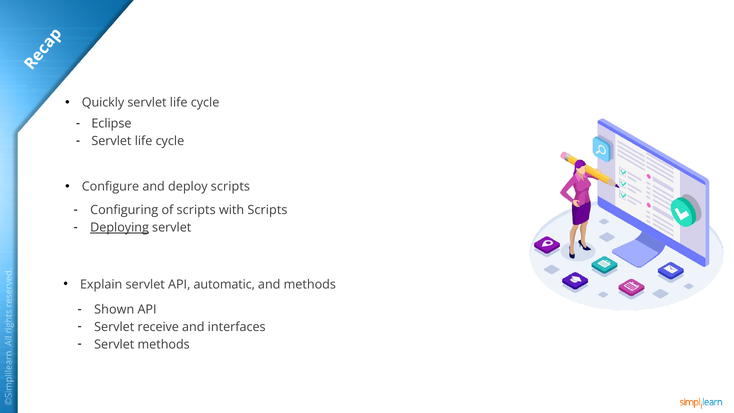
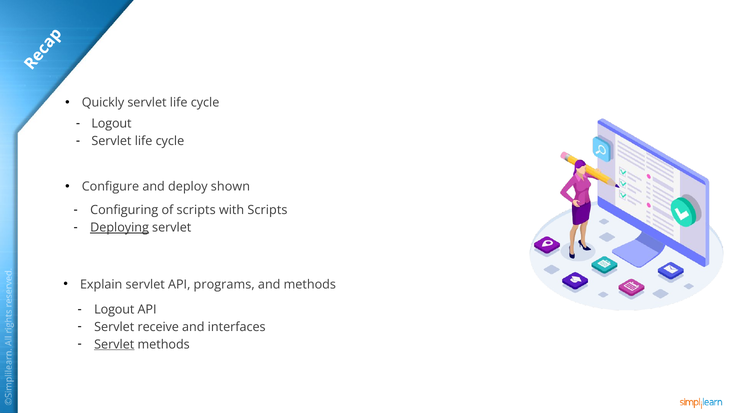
Eclipse at (111, 124): Eclipse -> Logout
deploy scripts: scripts -> shown
automatic: automatic -> programs
Shown at (114, 309): Shown -> Logout
Servlet at (114, 344) underline: none -> present
